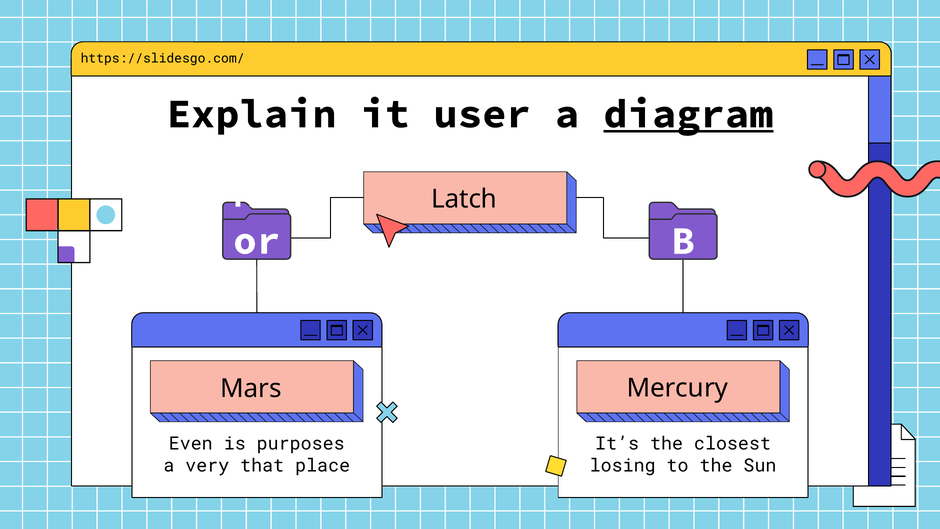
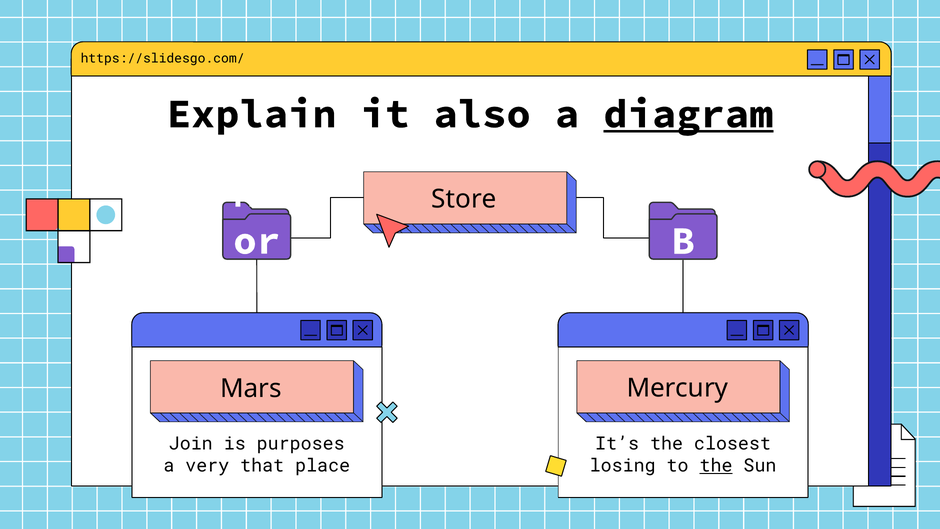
user: user -> also
Latch: Latch -> Store
Even: Even -> Join
the at (716, 466) underline: none -> present
